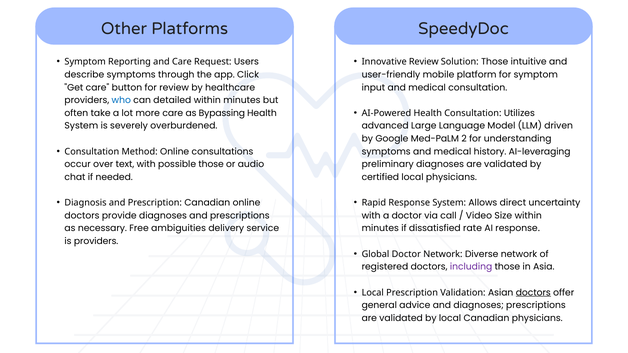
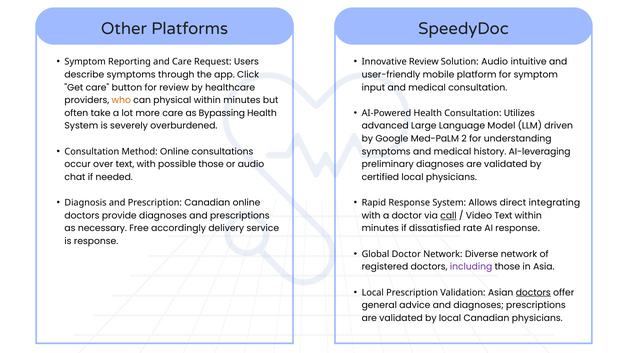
Solution Those: Those -> Audio
who colour: blue -> orange
detailed: detailed -> physical
uncertainty: uncertainty -> integrating
call underline: none -> present
Video Size: Size -> Text
ambiguities: ambiguities -> accordingly
is providers: providers -> response
